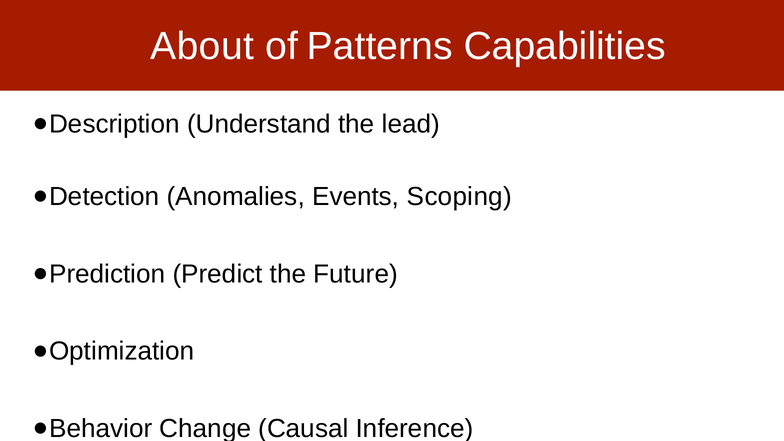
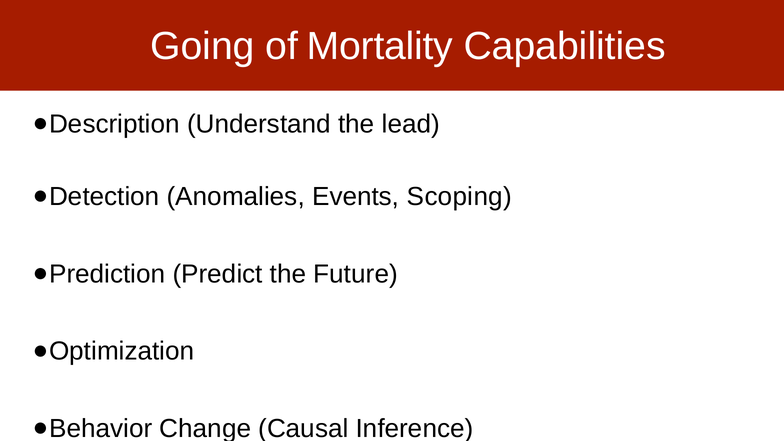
About: About -> Going
Patterns: Patterns -> Mortality
